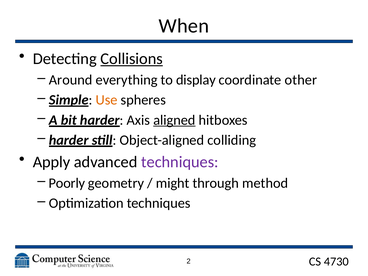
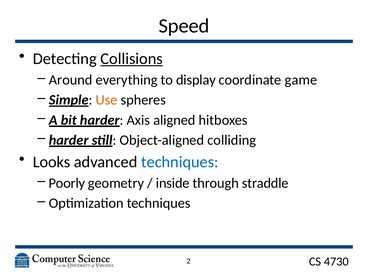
When: When -> Speed
other: other -> game
aligned underline: present -> none
Apply: Apply -> Looks
techniques at (180, 162) colour: purple -> blue
might: might -> inside
method: method -> straddle
